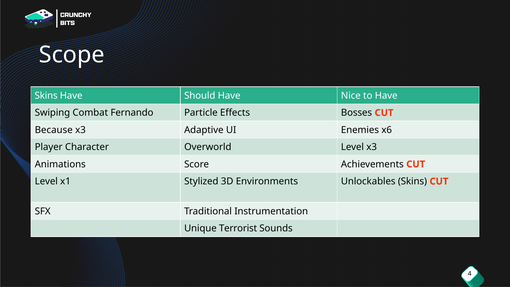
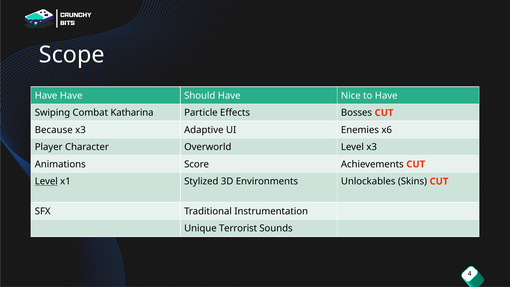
Skins at (46, 96): Skins -> Have
Fernando: Fernando -> Katharina
Level at (46, 181) underline: none -> present
